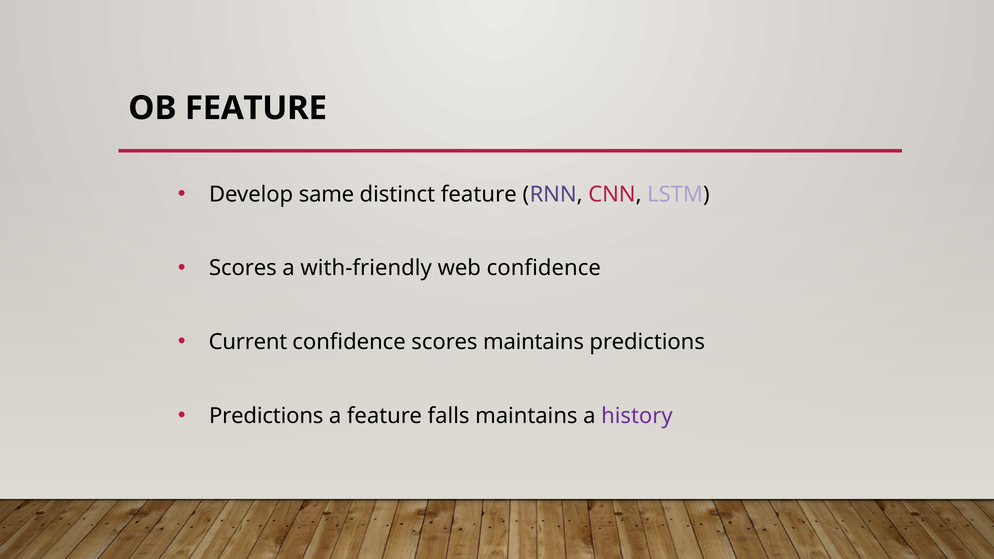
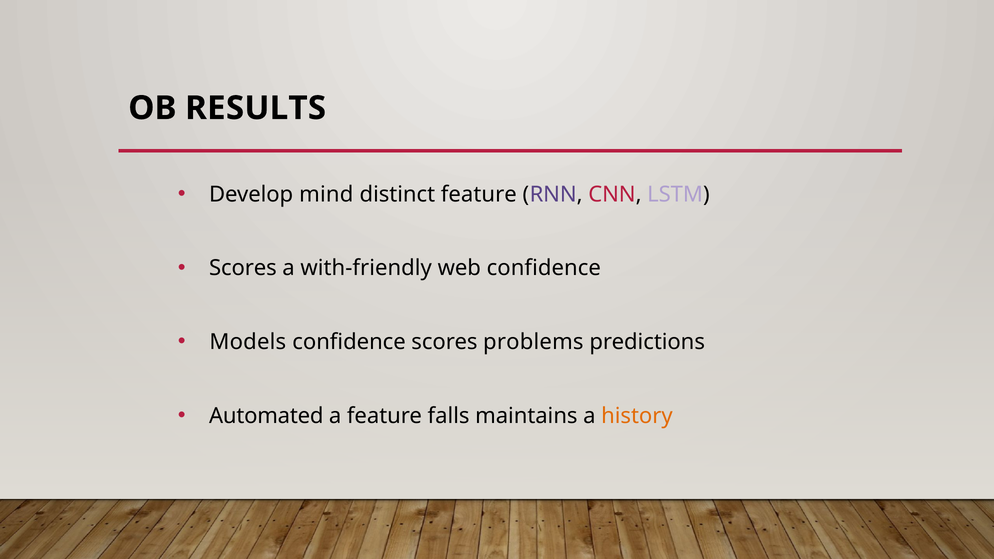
OB FEATURE: FEATURE -> RESULTS
same: same -> mind
Current: Current -> Models
scores maintains: maintains -> problems
Predictions at (266, 416): Predictions -> Automated
history colour: purple -> orange
